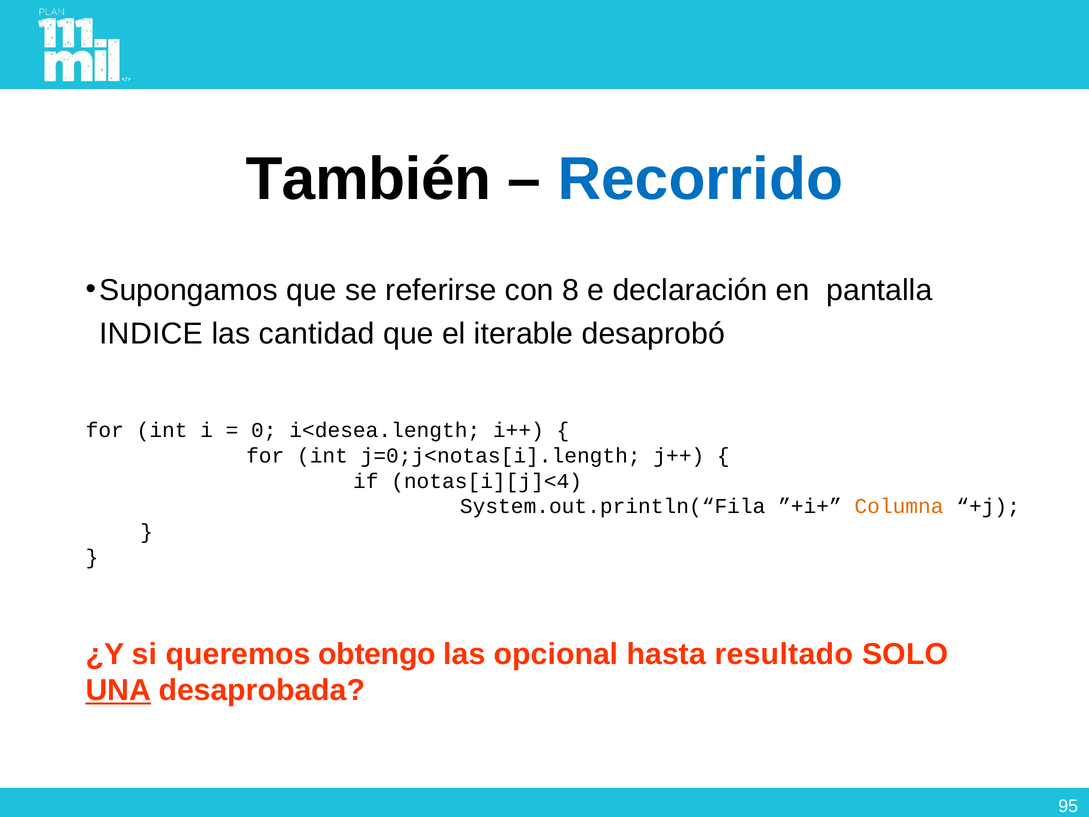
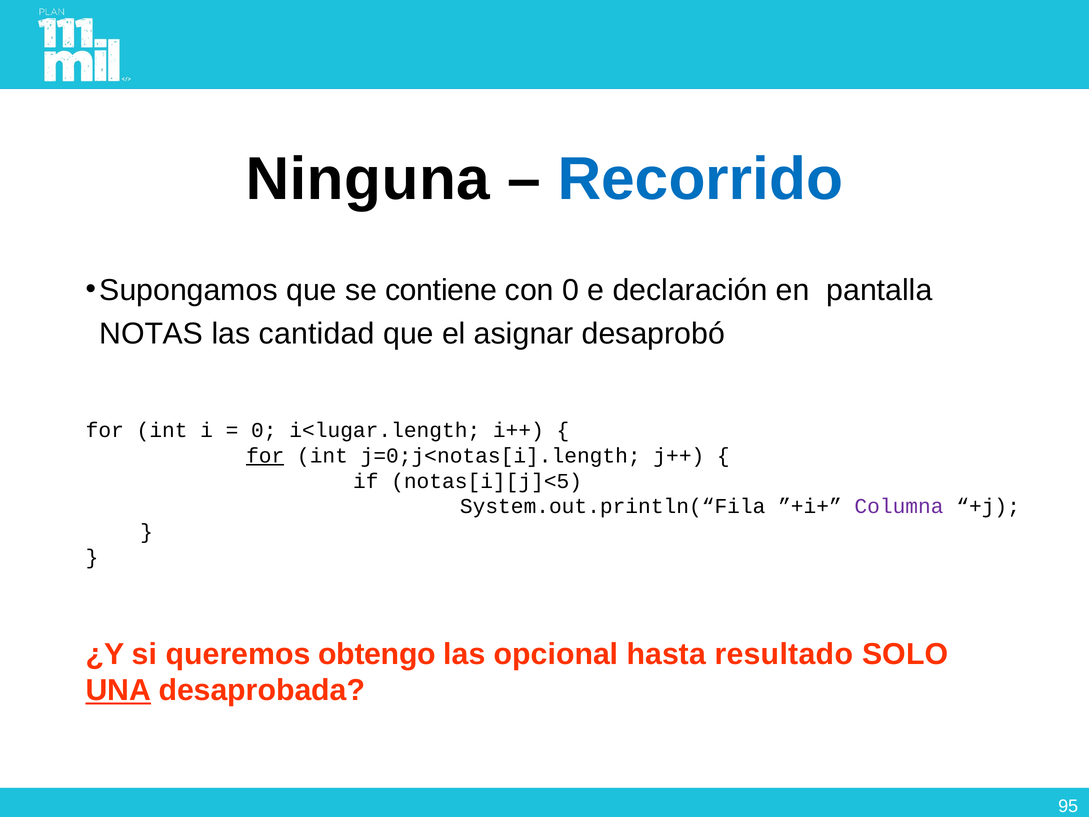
También: También -> Ninguna
referirse: referirse -> contiene
con 8: 8 -> 0
INDICE: INDICE -> NOTAS
iterable: iterable -> asignar
i<desea.length: i<desea.length -> i<lugar.length
for at (265, 455) underline: none -> present
notas[i][j]<4: notas[i][j]<4 -> notas[i][j]<5
Columna colour: orange -> purple
